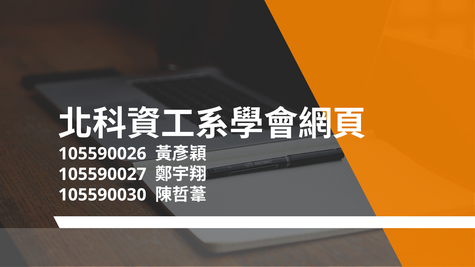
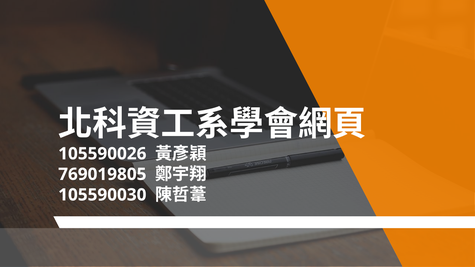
105590027: 105590027 -> 769019805
